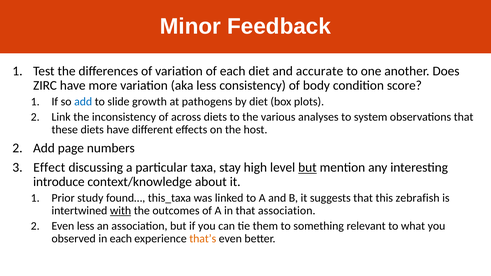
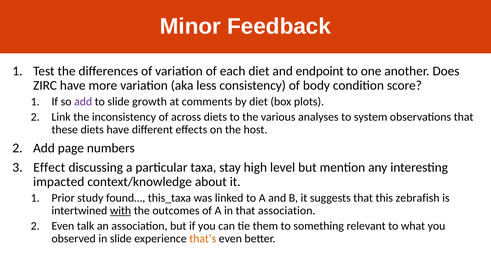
accurate: accurate -> endpoint
add at (83, 102) colour: blue -> purple
pathogens: pathogens -> comments
but at (307, 168) underline: present -> none
introduce: introduce -> impacted
Even less: less -> talk
in each: each -> slide
